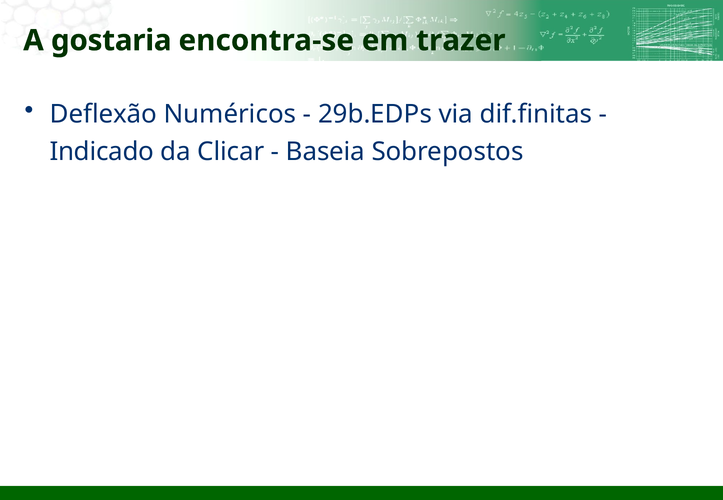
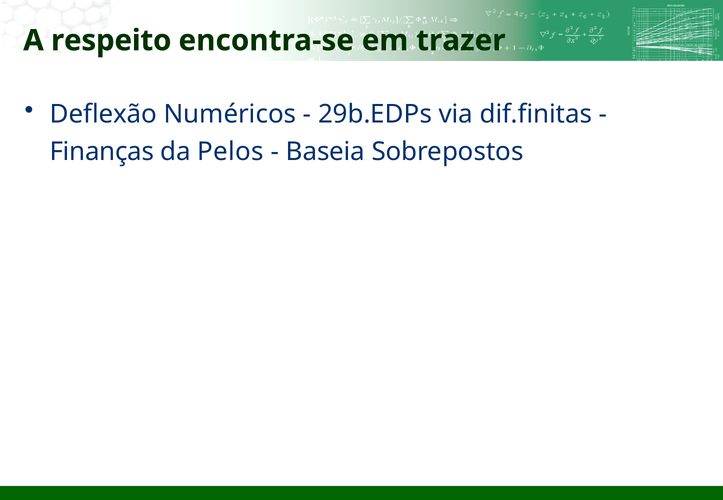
gostaria: gostaria -> respeito
Indicado: Indicado -> Finanças
Clicar: Clicar -> Pelos
